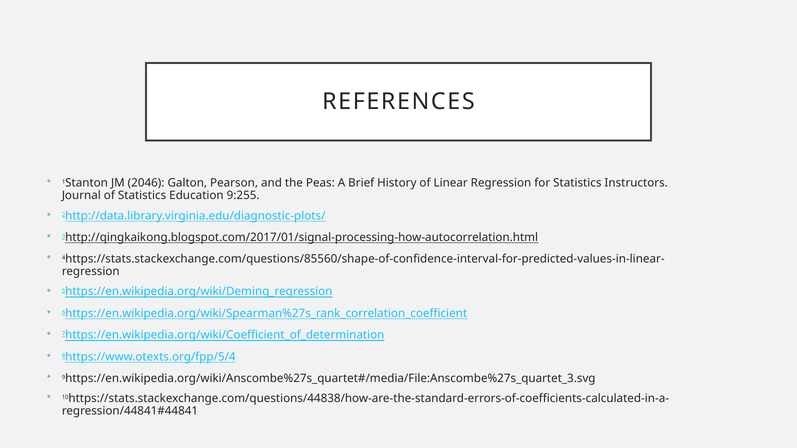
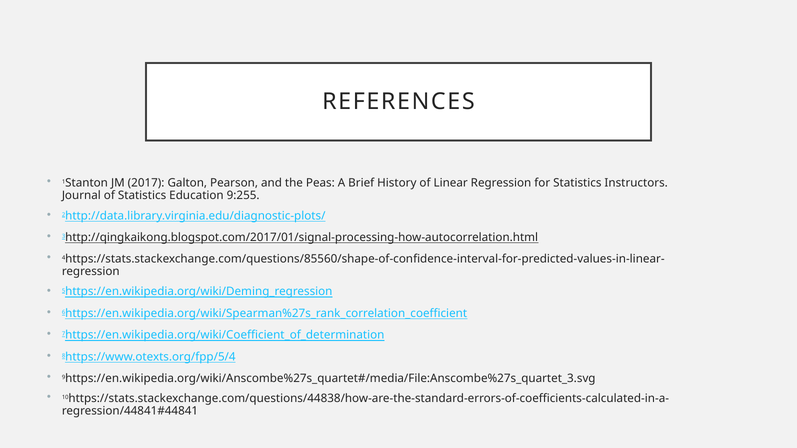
2046: 2046 -> 2017
